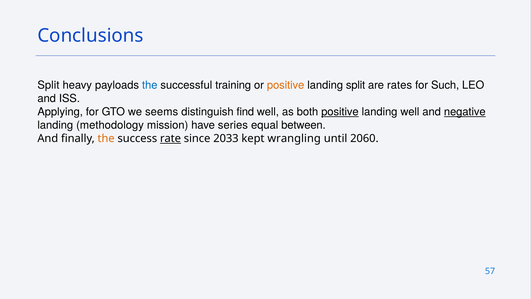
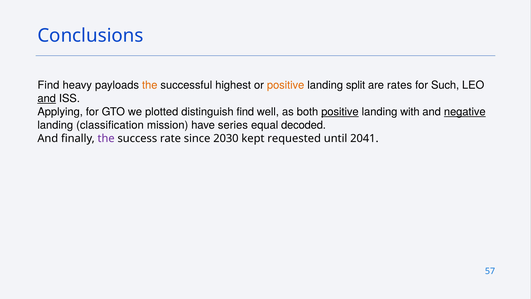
Split at (48, 85): Split -> Find
the at (150, 85) colour: blue -> orange
training: training -> highest
and at (47, 98) underline: none -> present
seems: seems -> plotted
landing well: well -> with
methodology: methodology -> classification
between: between -> decoded
the at (106, 138) colour: orange -> purple
rate underline: present -> none
2033: 2033 -> 2030
wrangling: wrangling -> requested
2060: 2060 -> 2041
